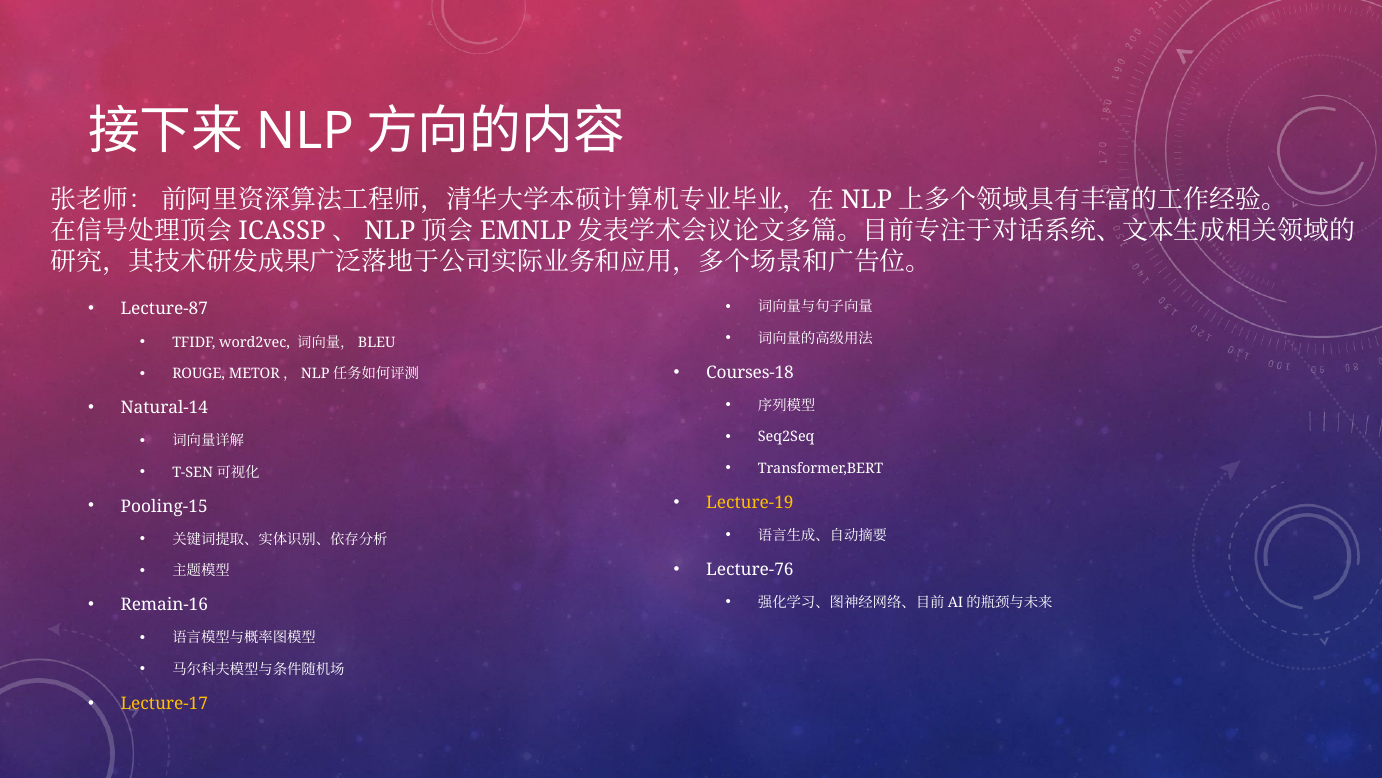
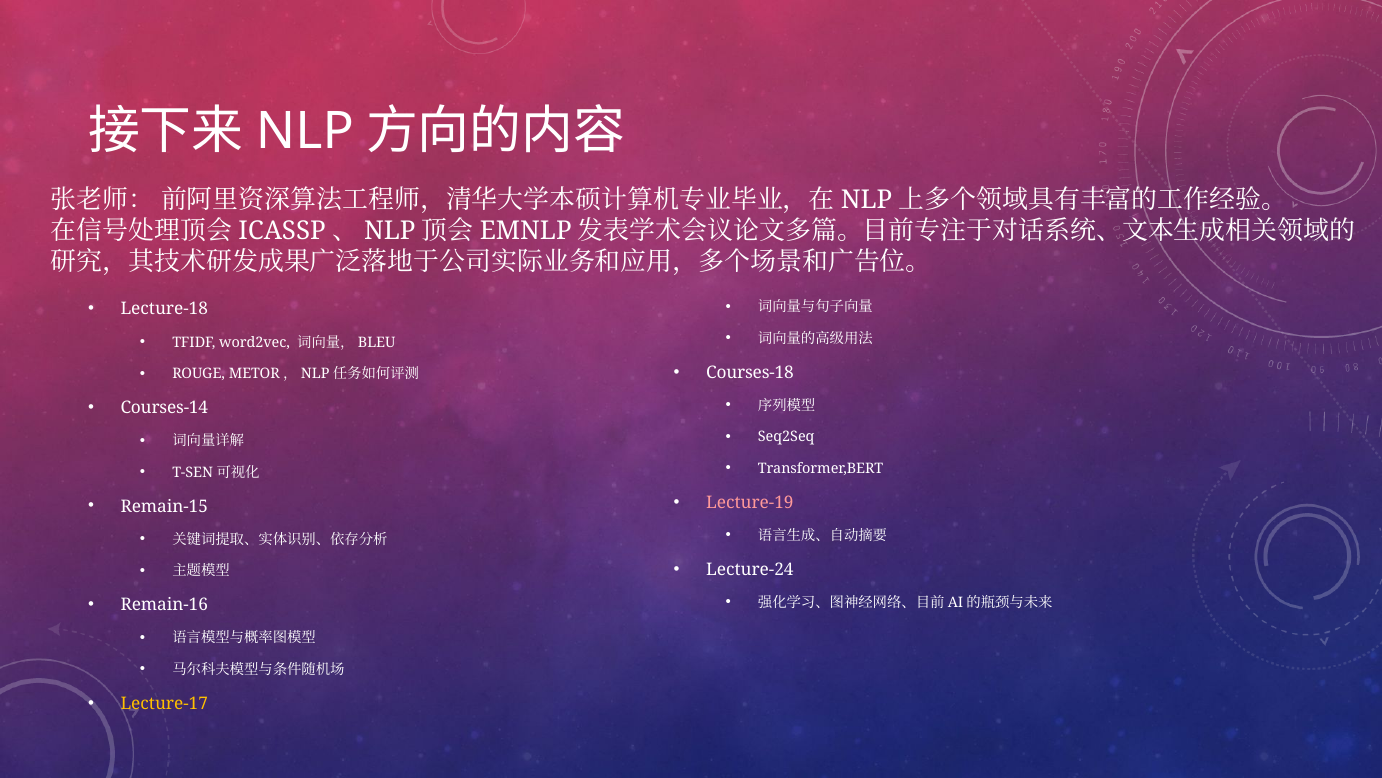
Lecture-87: Lecture-87 -> Lecture-18
Natural-14: Natural-14 -> Courses-14
Lecture-19 colour: yellow -> pink
Pooling-15: Pooling-15 -> Remain-15
Lecture-76: Lecture-76 -> Lecture-24
